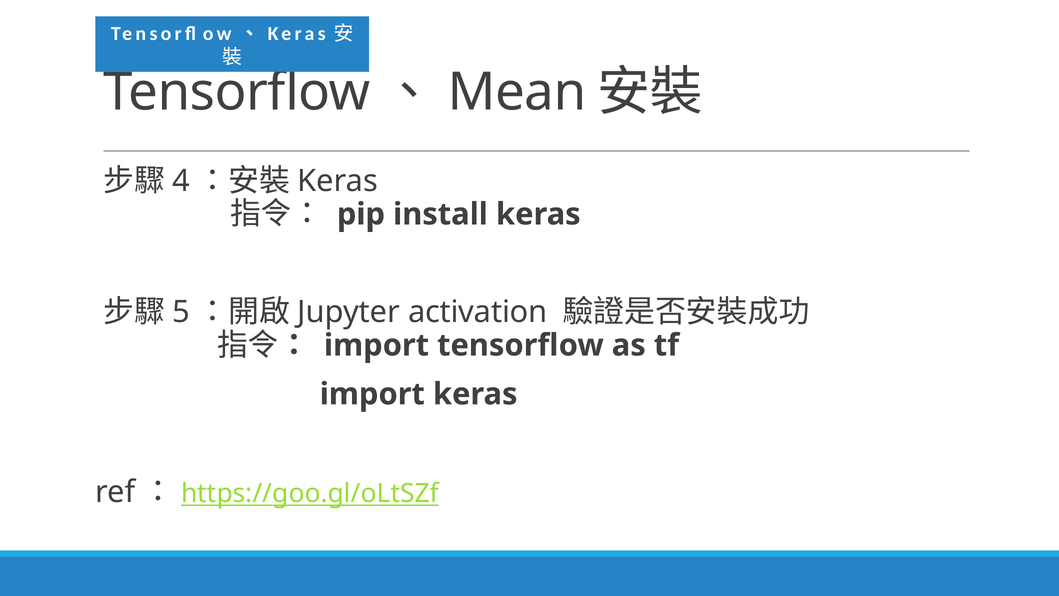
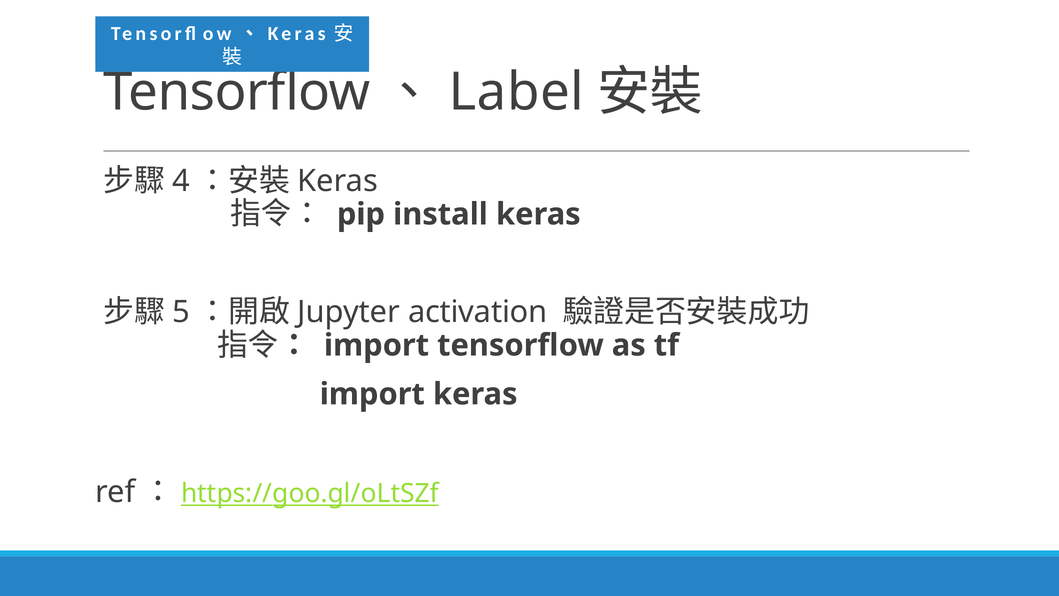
Mean: Mean -> Label
